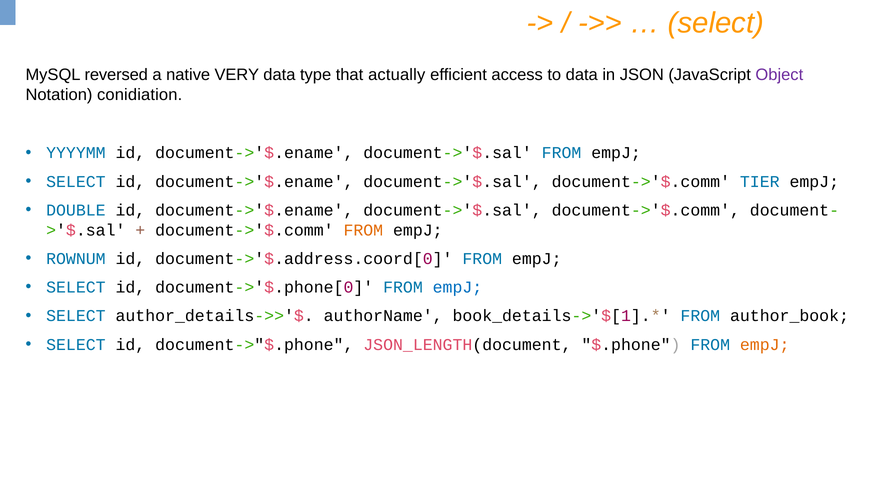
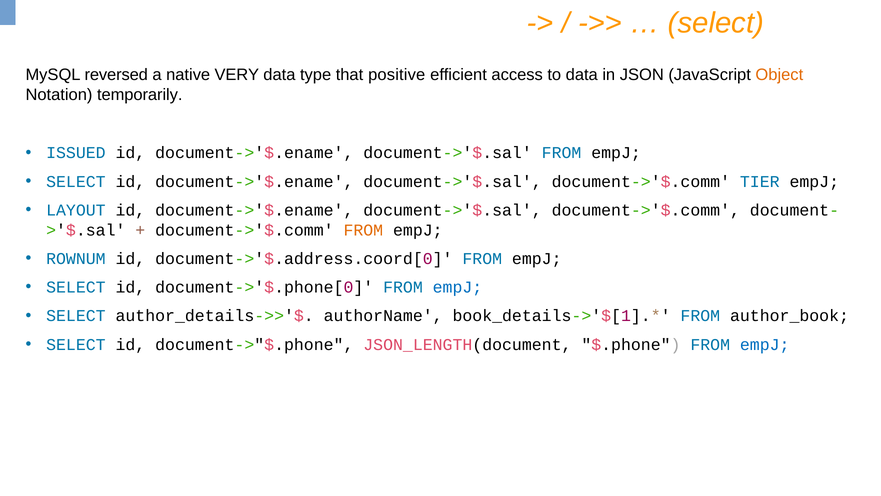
actually: actually -> positive
Object colour: purple -> orange
conidiation: conidiation -> temporarily
YYYYMM: YYYYMM -> ISSUED
DOUBLE: DOUBLE -> LAYOUT
empJ at (765, 344) colour: orange -> blue
